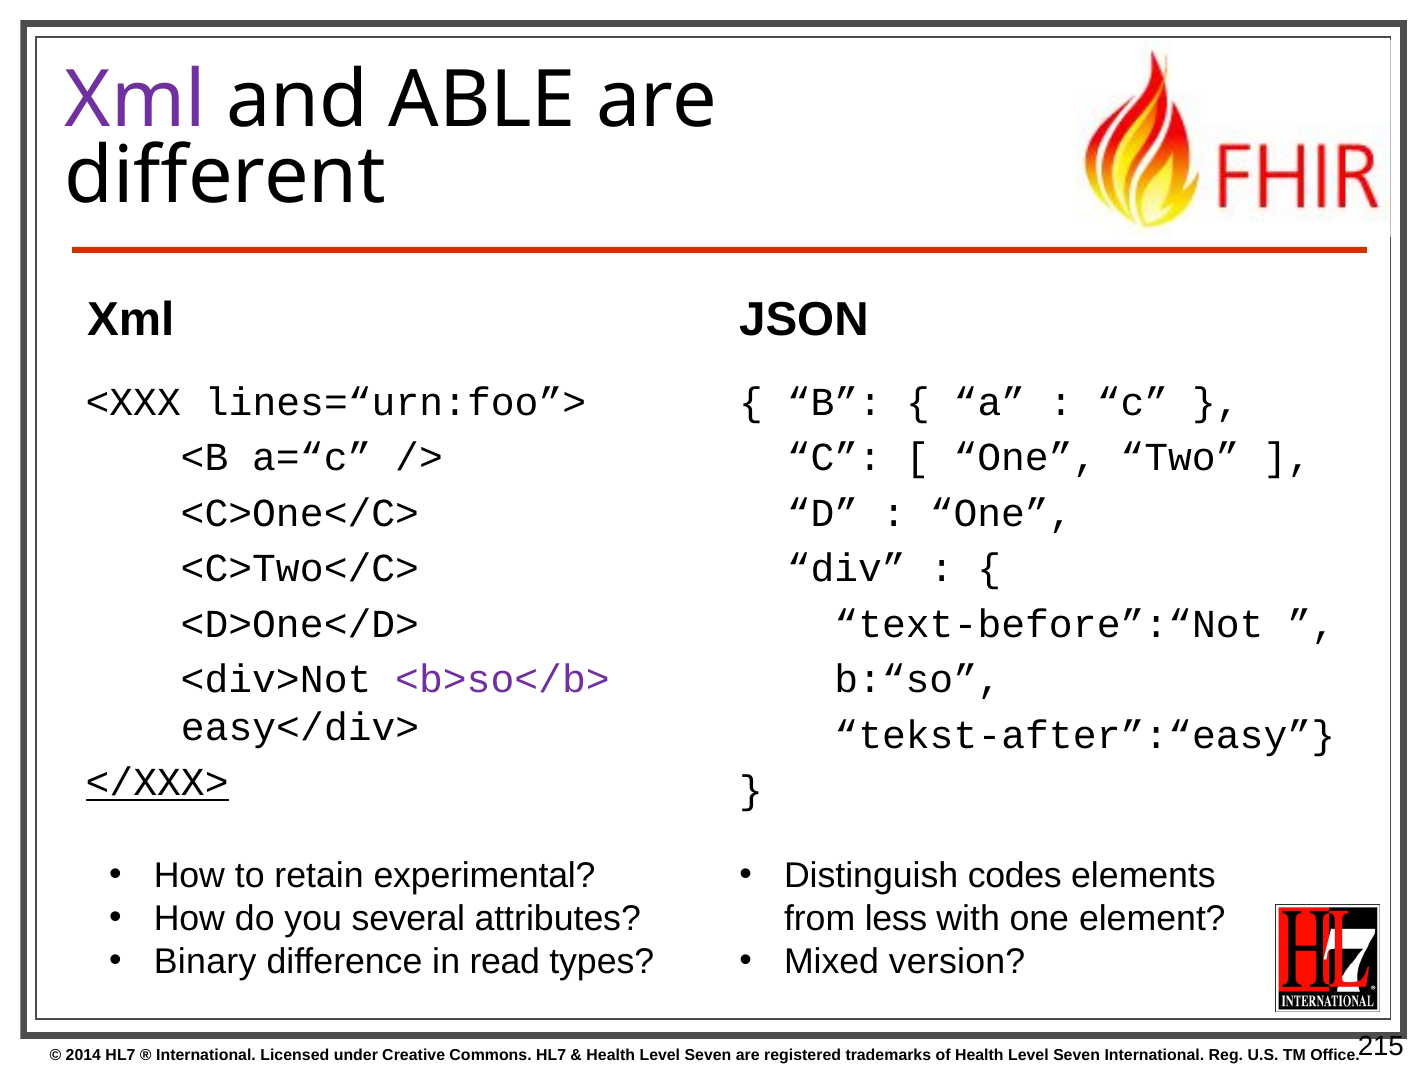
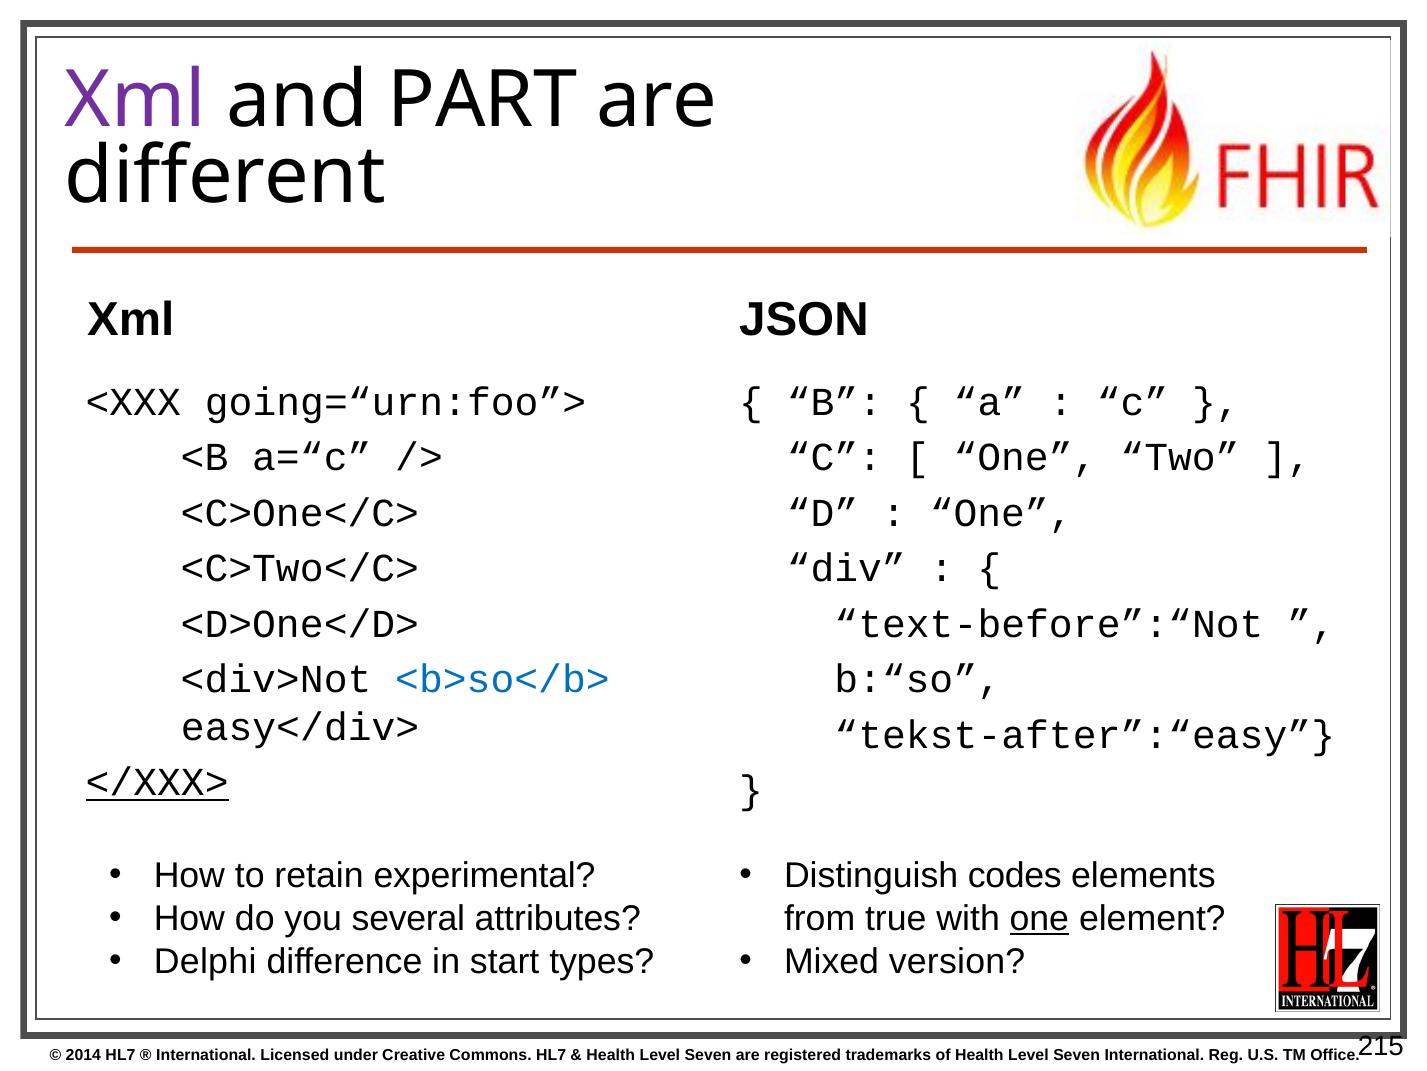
ABLE: ABLE -> PART
lines=“urn:foo”>: lines=“urn:foo”> -> going=“urn:foo”>
<b>so</b> colour: purple -> blue
less: less -> true
one at (1039, 918) underline: none -> present
Binary: Binary -> Delphi
read: read -> start
